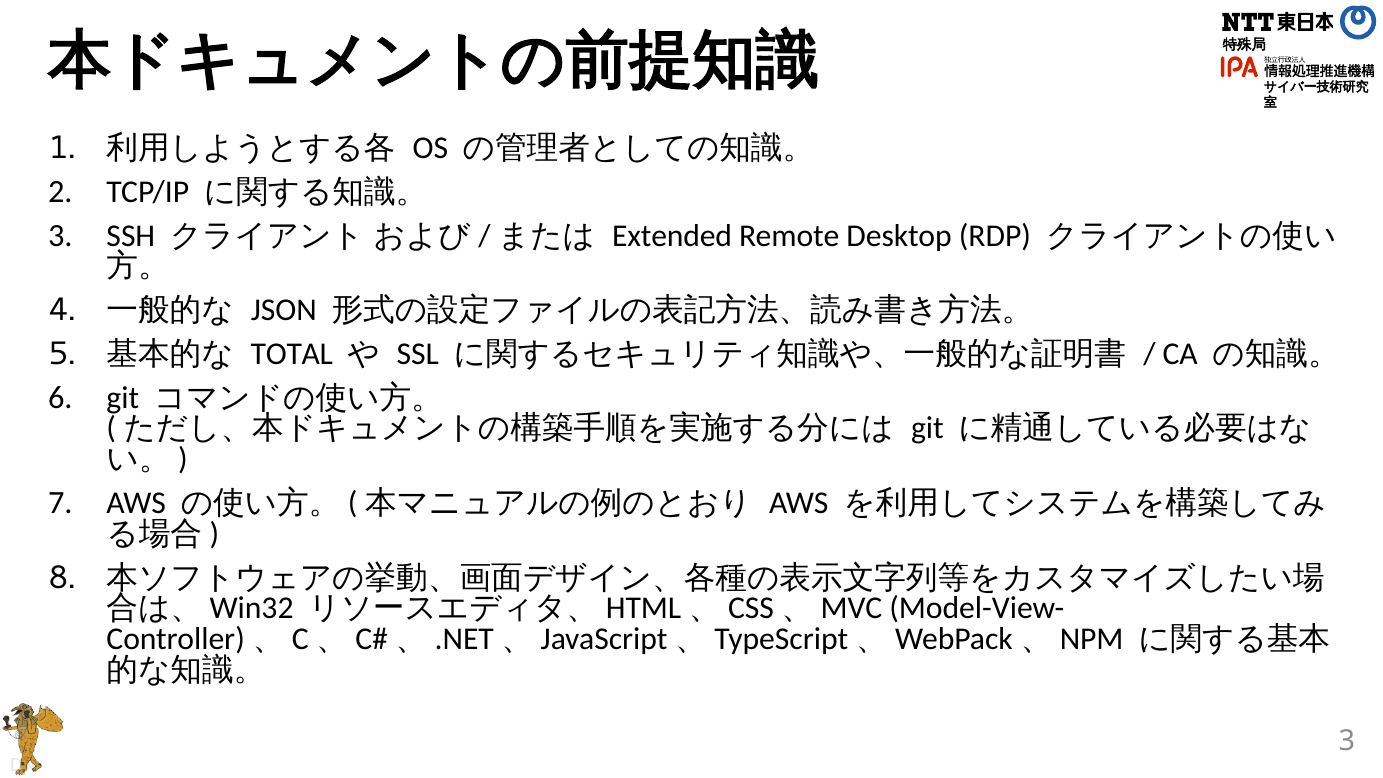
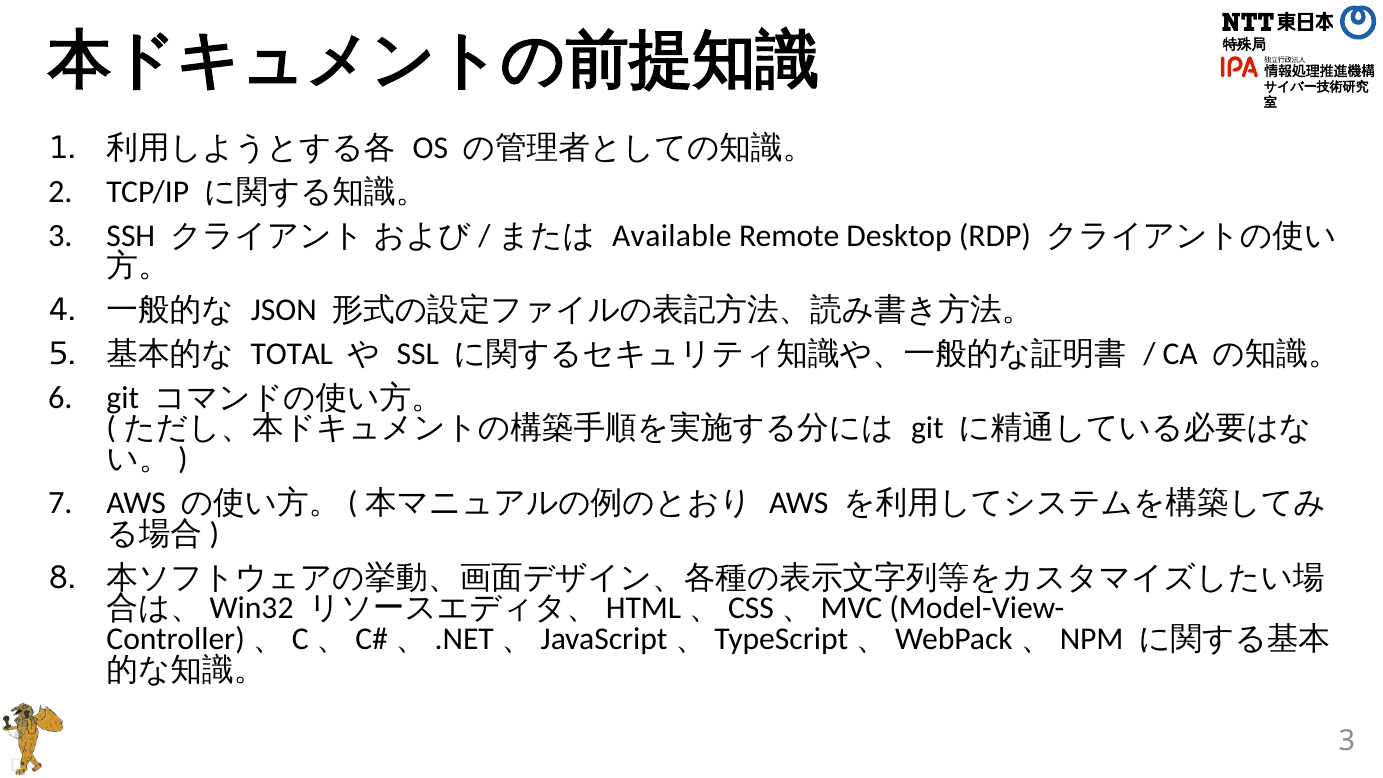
Extended: Extended -> Available
